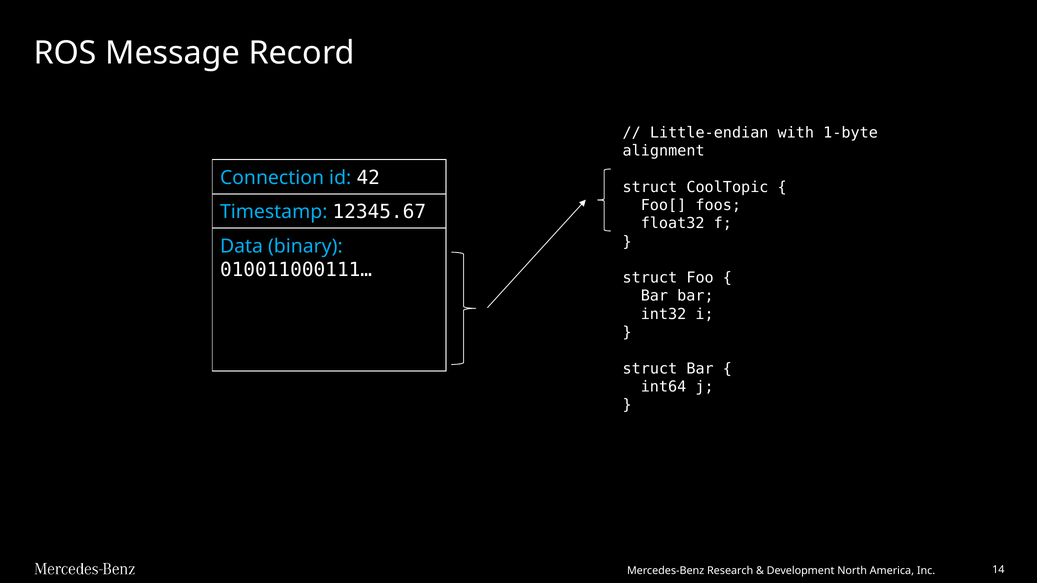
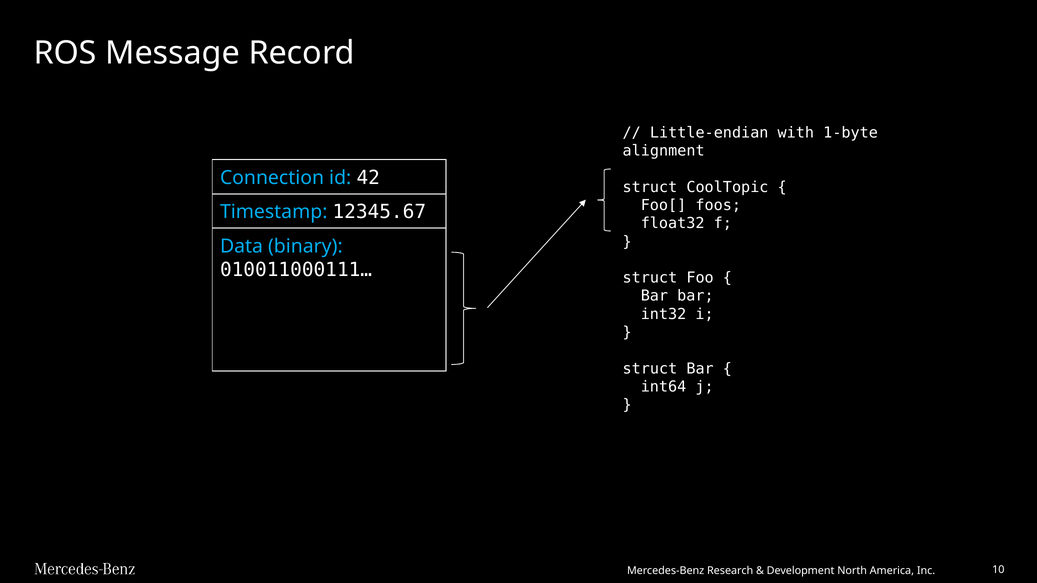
14: 14 -> 10
